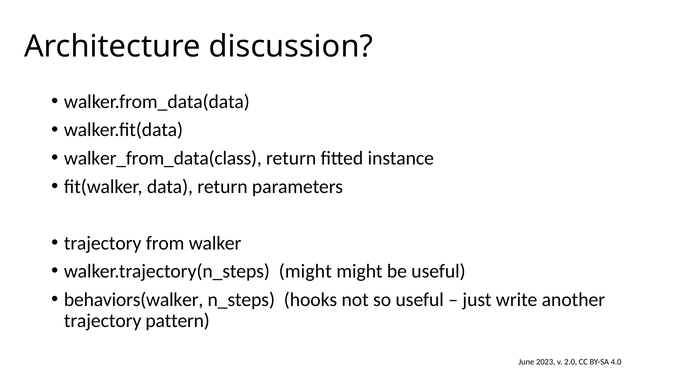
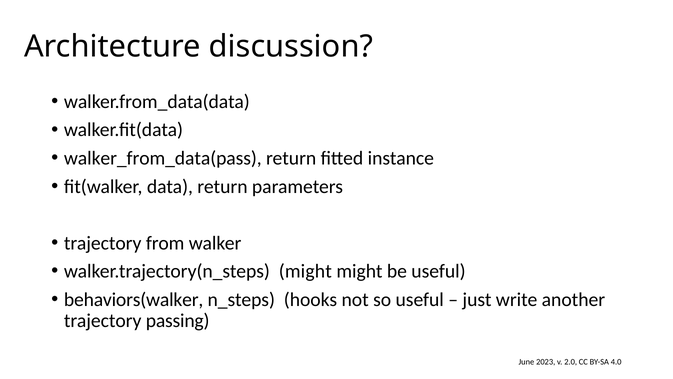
walker_from_data(class: walker_from_data(class -> walker_from_data(pass
pattern: pattern -> passing
